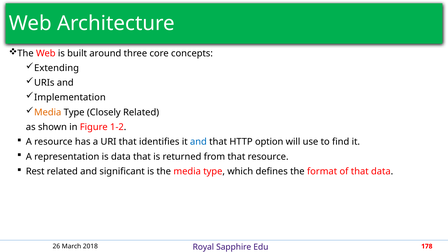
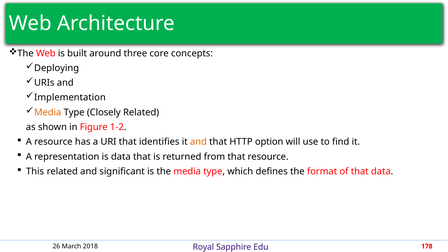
Extending: Extending -> Deploying
and at (198, 142) colour: blue -> orange
Rest: Rest -> This
